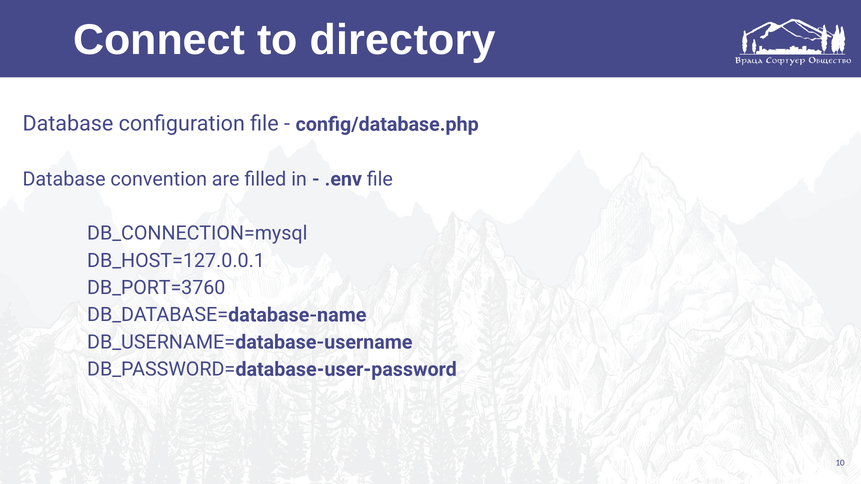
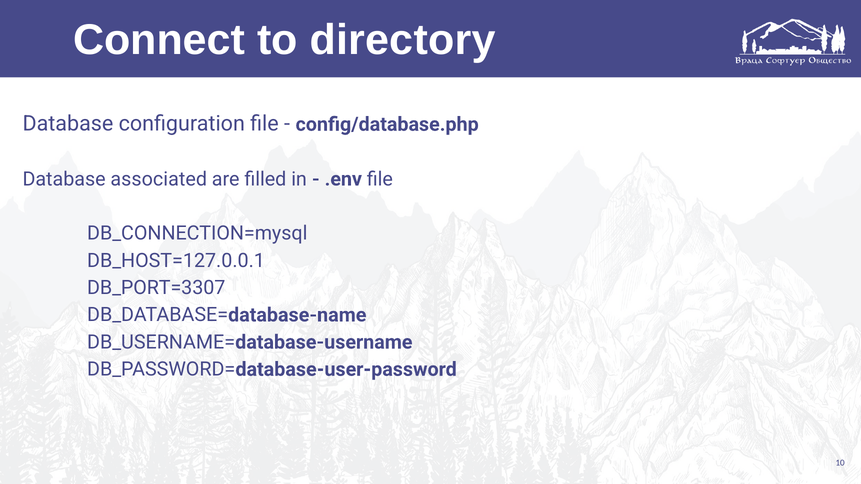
convention: convention -> associated
DB_PORT=3760: DB_PORT=3760 -> DB_PORT=3307
